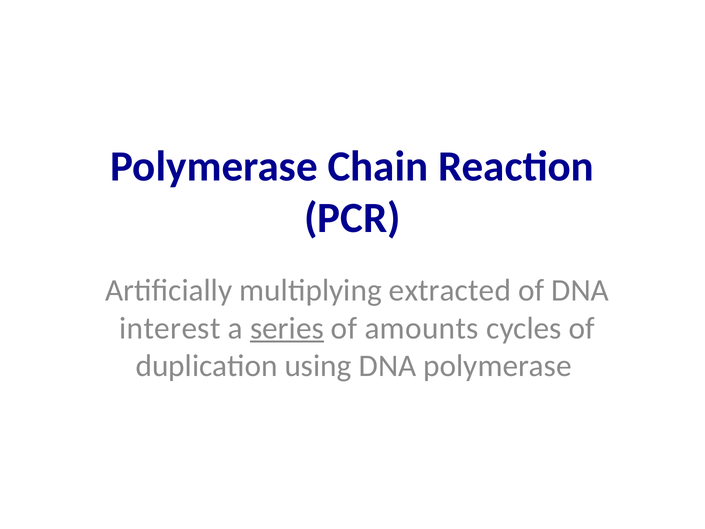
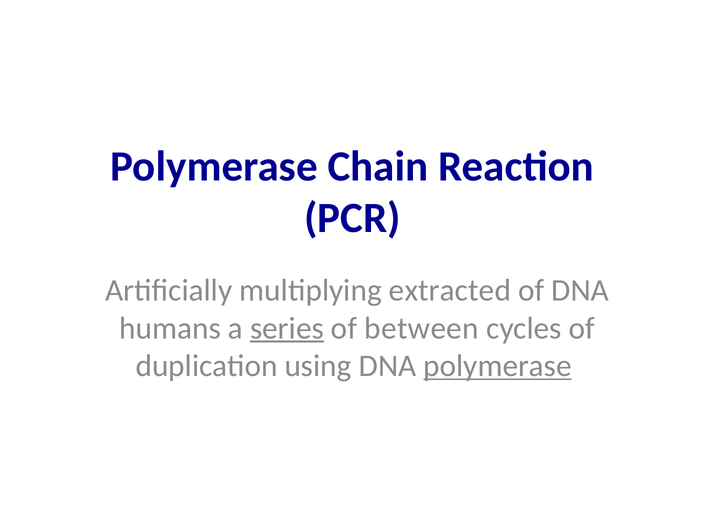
interest: interest -> humans
amounts: amounts -> between
polymerase at (498, 366) underline: none -> present
